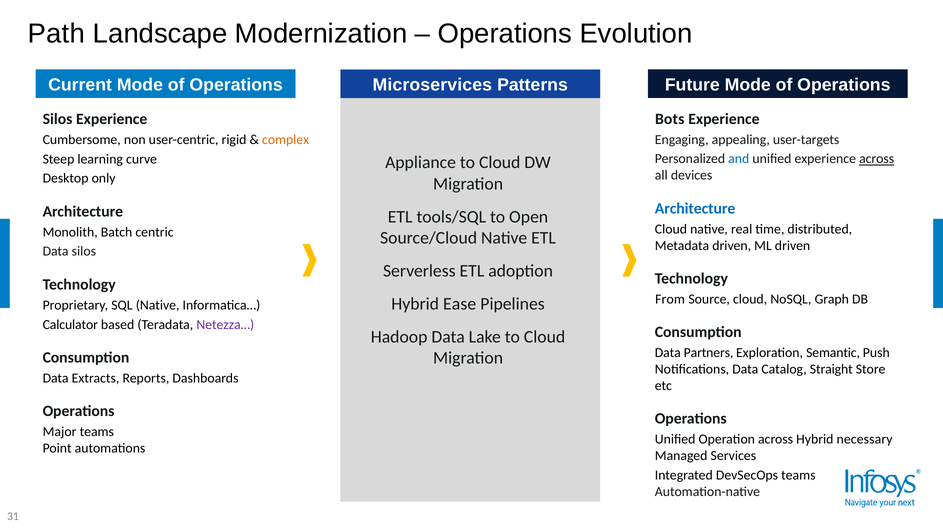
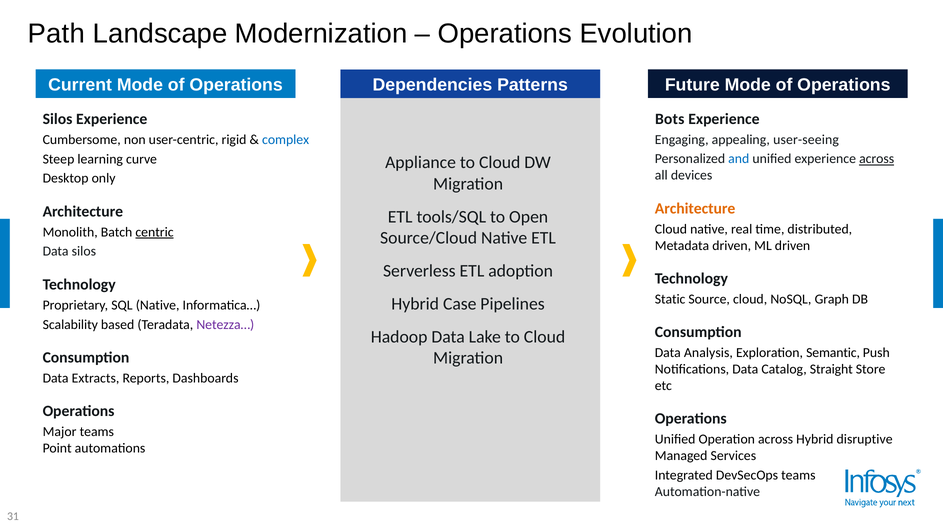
Microservices: Microservices -> Dependencies
complex colour: orange -> blue
user-targets: user-targets -> user-seeing
Architecture at (695, 209) colour: blue -> orange
centric underline: none -> present
From: From -> Static
Ease: Ease -> Case
Calculator: Calculator -> Scalability
Partners: Partners -> Analysis
necessary: necessary -> disruptive
